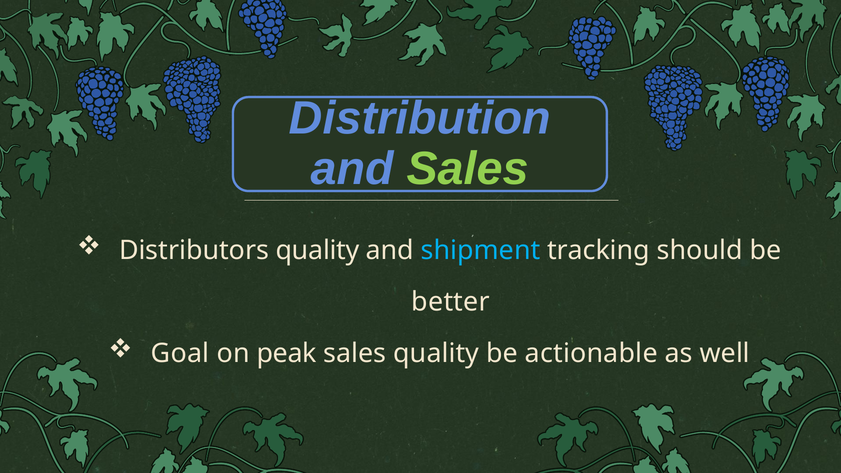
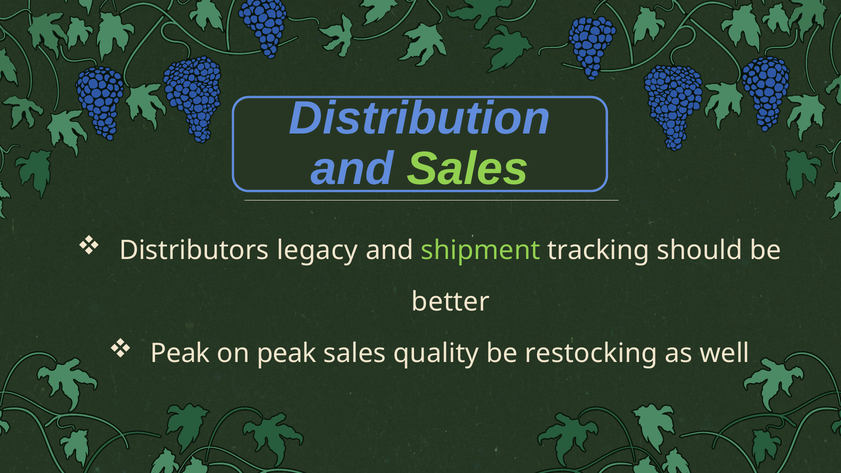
Distributors quality: quality -> legacy
shipment colour: light blue -> light green
Goal at (180, 353): Goal -> Peak
actionable: actionable -> restocking
